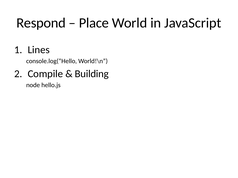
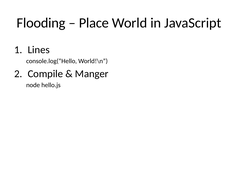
Respond: Respond -> Flooding
Building: Building -> Manger
